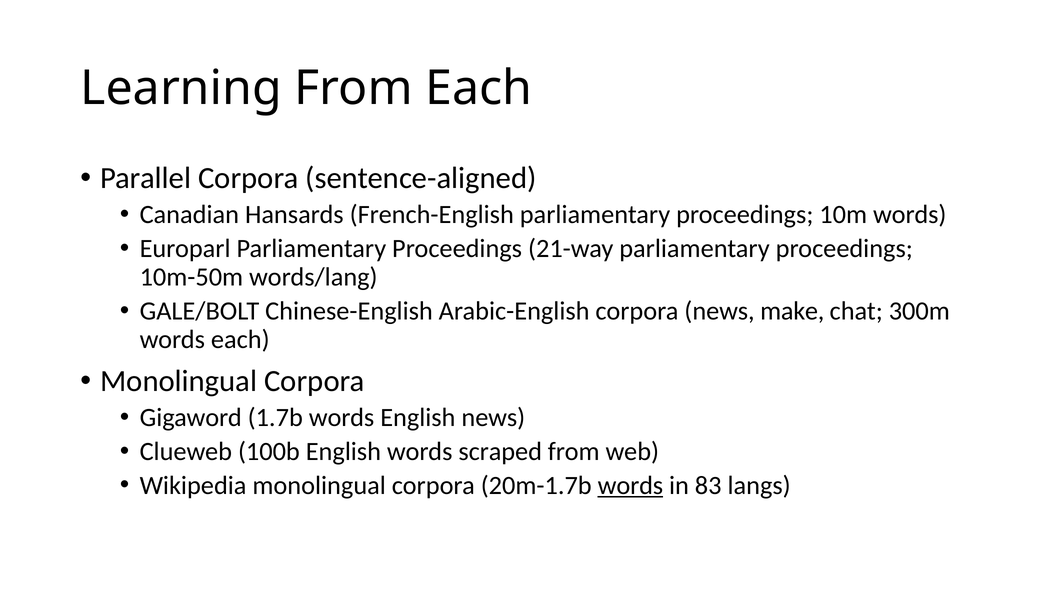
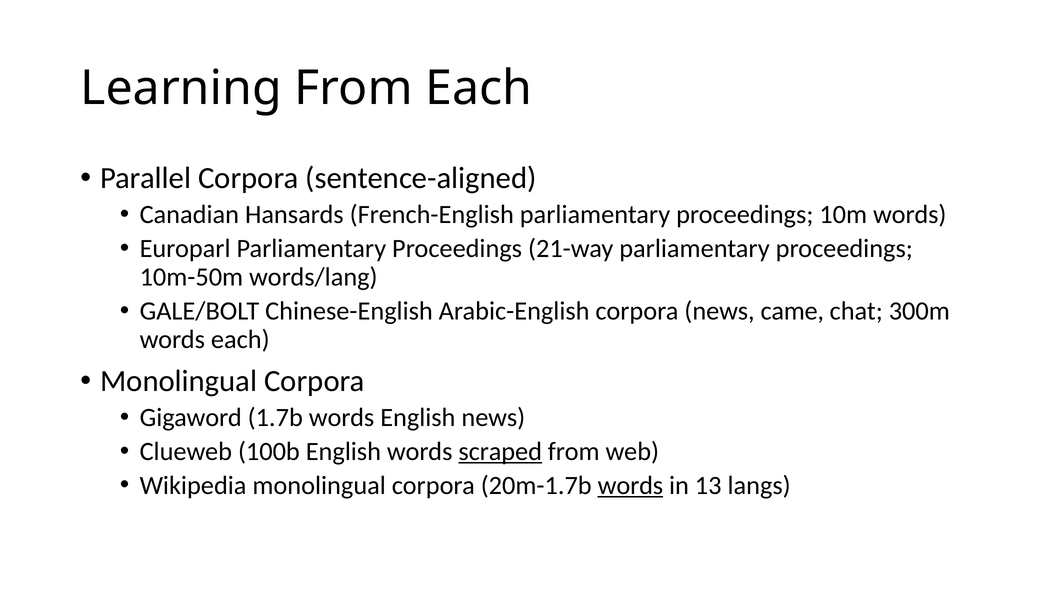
make: make -> came
scraped underline: none -> present
83: 83 -> 13
